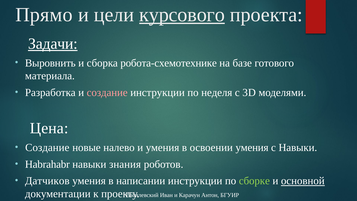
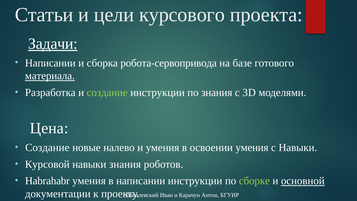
Прямо: Прямо -> Статьи
курсового underline: present -> none
Выровнить at (50, 63): Выровнить -> Написании
робота-схемотехнике: робота-схемотехнике -> робота-сервопривода
материала underline: none -> present
создание at (107, 93) colour: pink -> light green
по неделя: неделя -> знания
Habrahabr: Habrahabr -> Курсовой
Датчиков: Датчиков -> Habrahabr
